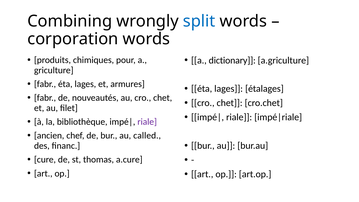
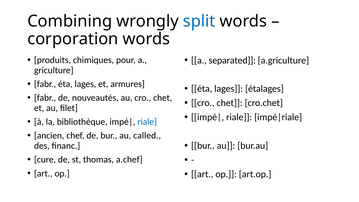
dictionary: dictionary -> separated
riale at (147, 122) colour: purple -> blue
a.cure: a.cure -> a.chef
